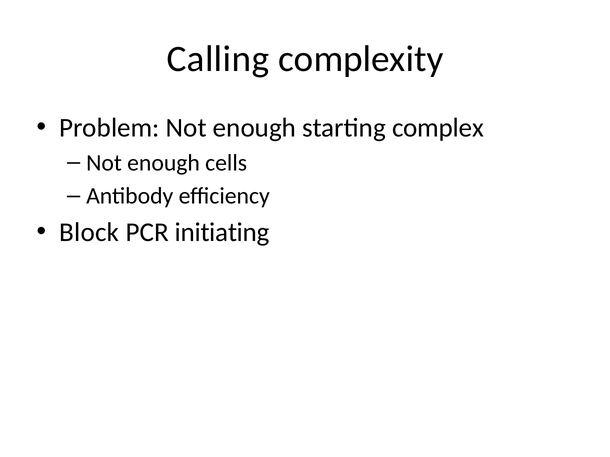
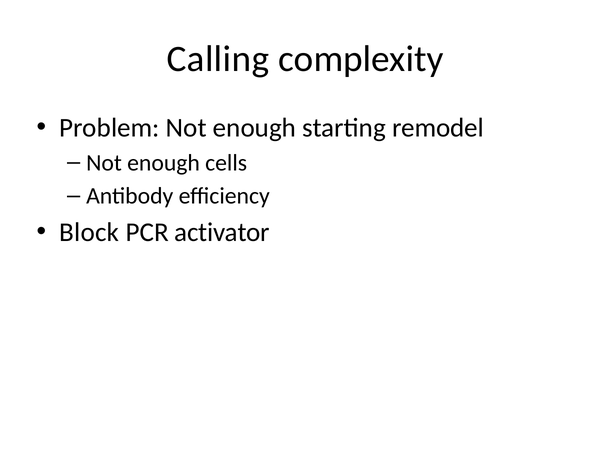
complex: complex -> remodel
initiating: initiating -> activator
